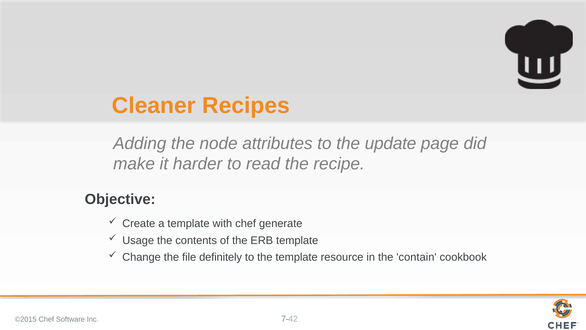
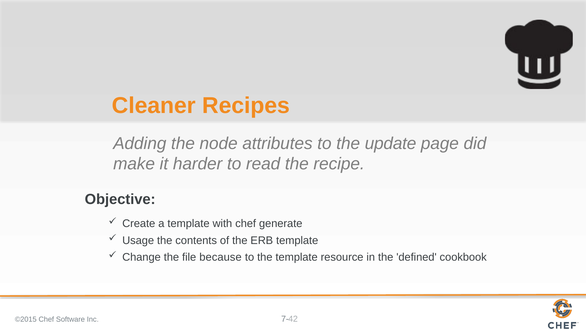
definitely: definitely -> because
contain: contain -> defined
